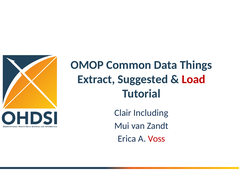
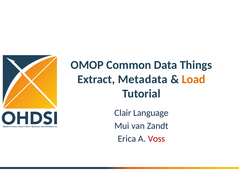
Suggested: Suggested -> Metadata
Load colour: red -> orange
Including: Including -> Language
